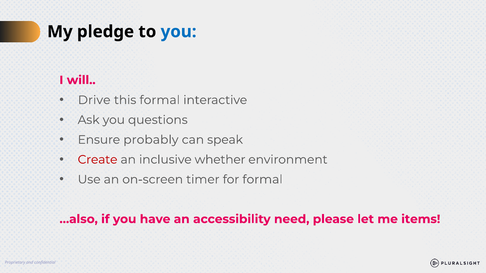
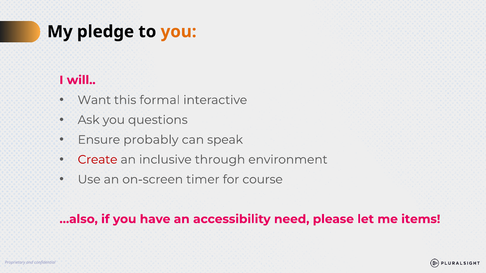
you at (179, 32) colour: blue -> orange
Drive: Drive -> Want
whether: whether -> through
for formal: formal -> course
